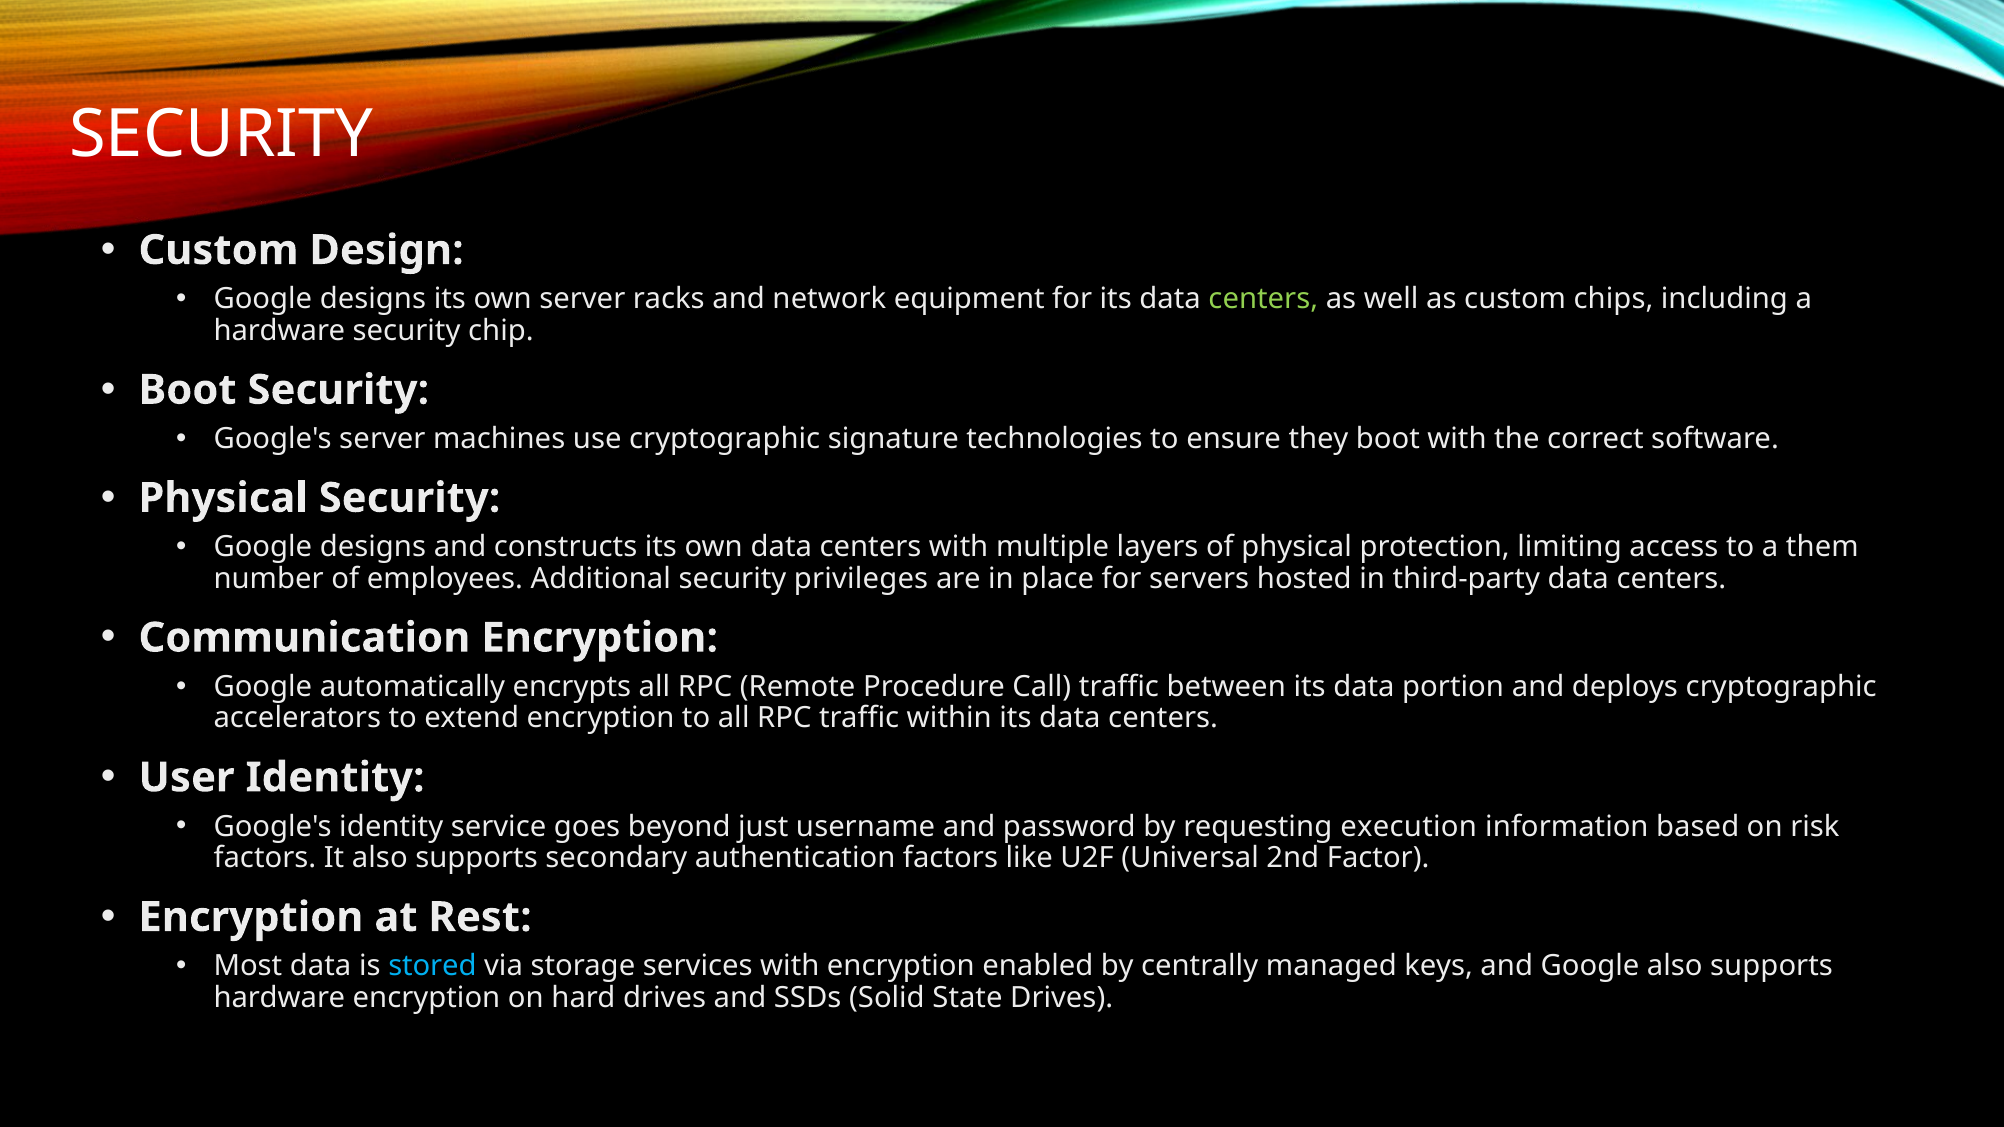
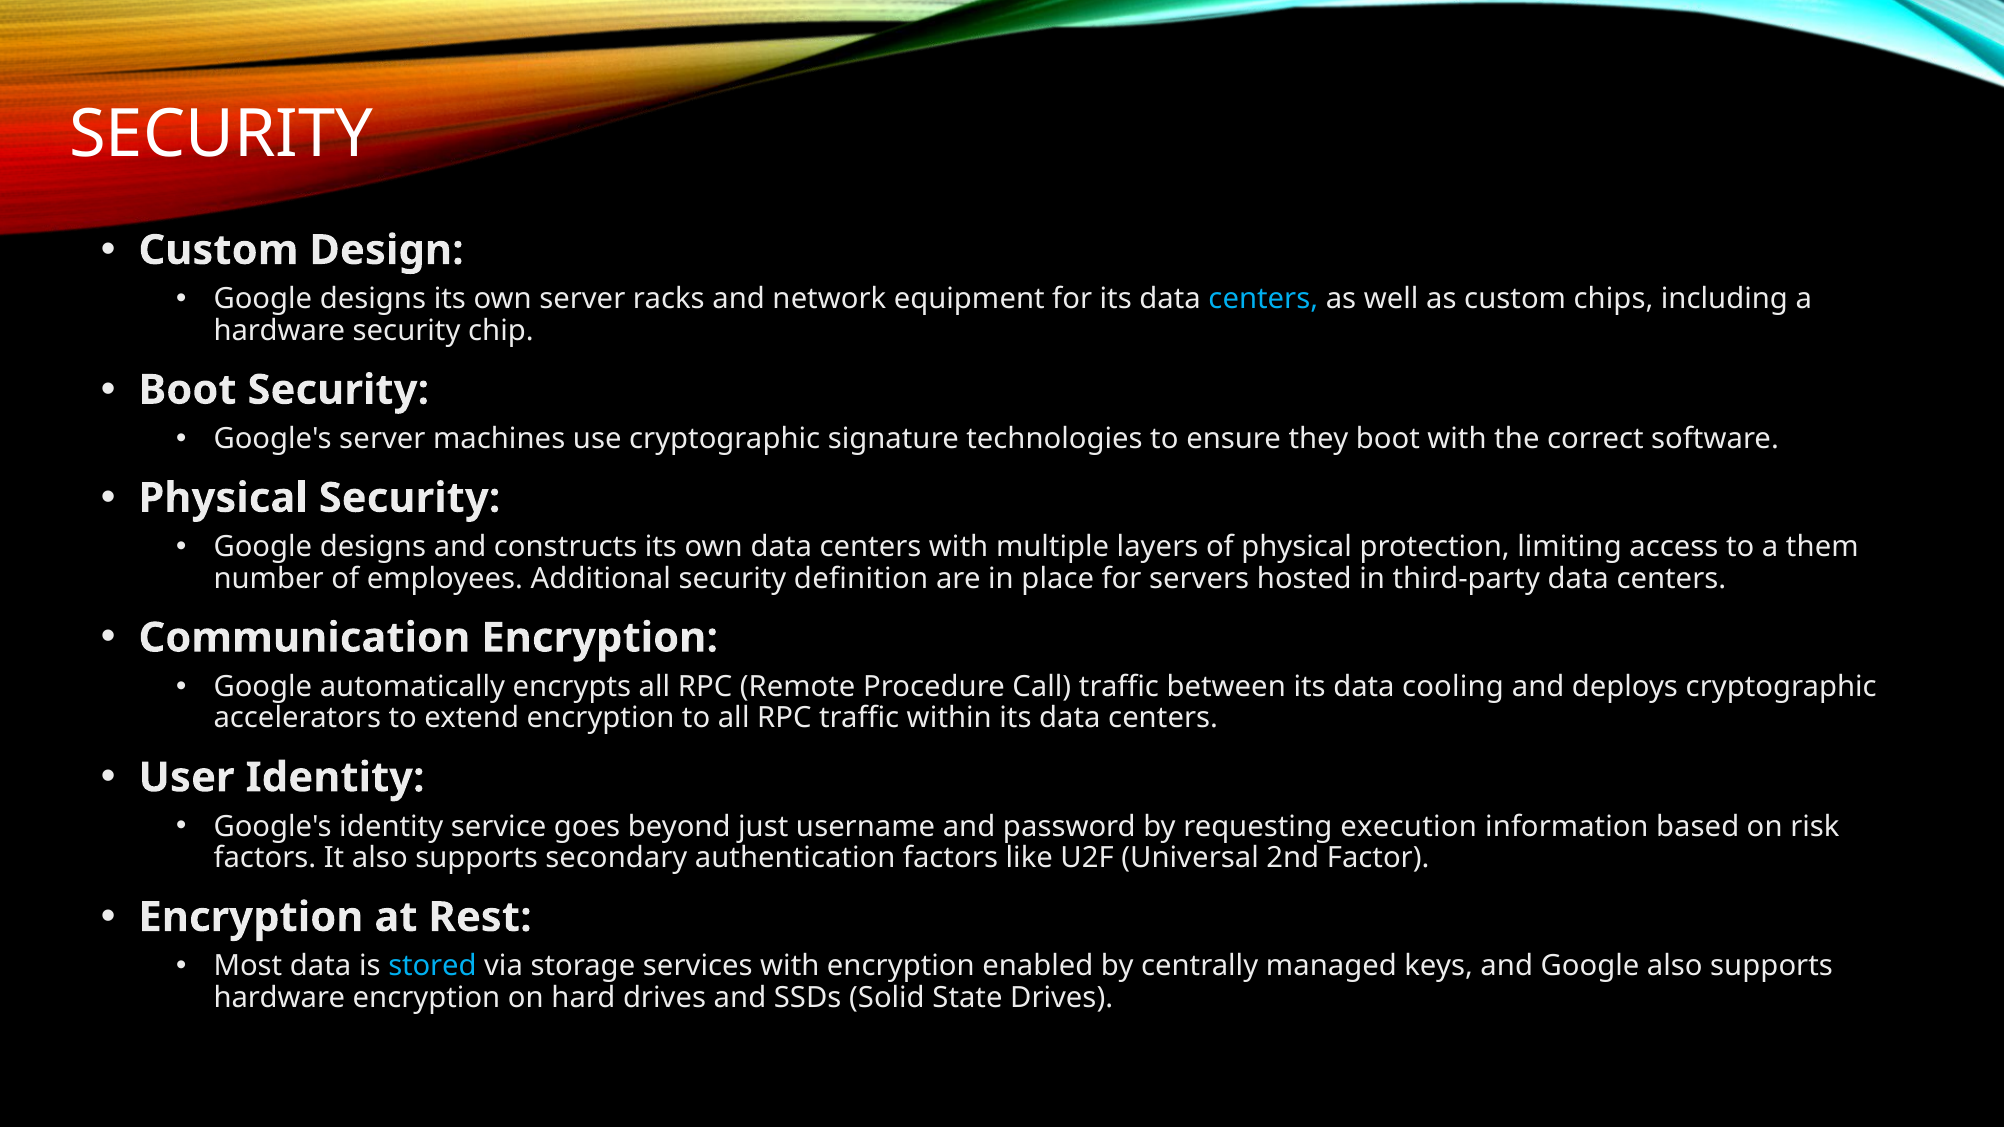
centers at (1263, 299) colour: light green -> light blue
privileges: privileges -> definition
portion: portion -> cooling
